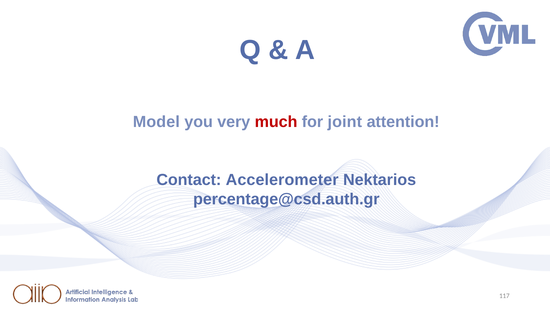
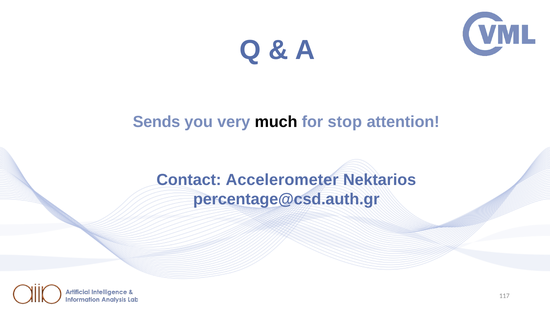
Model: Model -> Sends
much colour: red -> black
joint: joint -> stop
